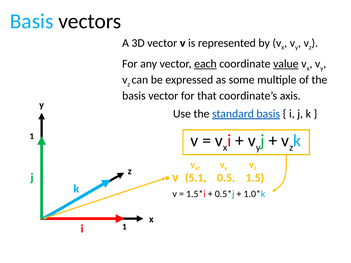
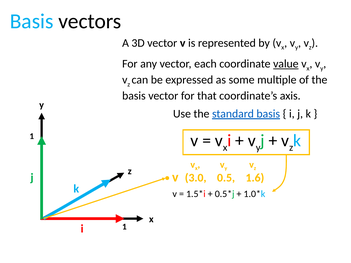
each underline: present -> none
5.1: 5.1 -> 3.0
1.5: 1.5 -> 1.6
